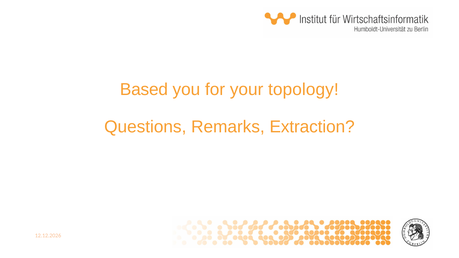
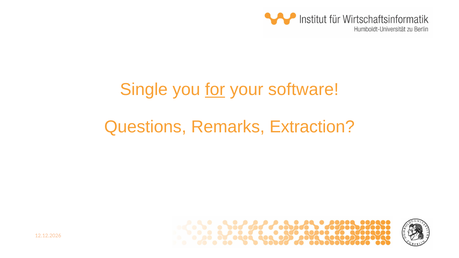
Based: Based -> Single
for underline: none -> present
topology: topology -> software
